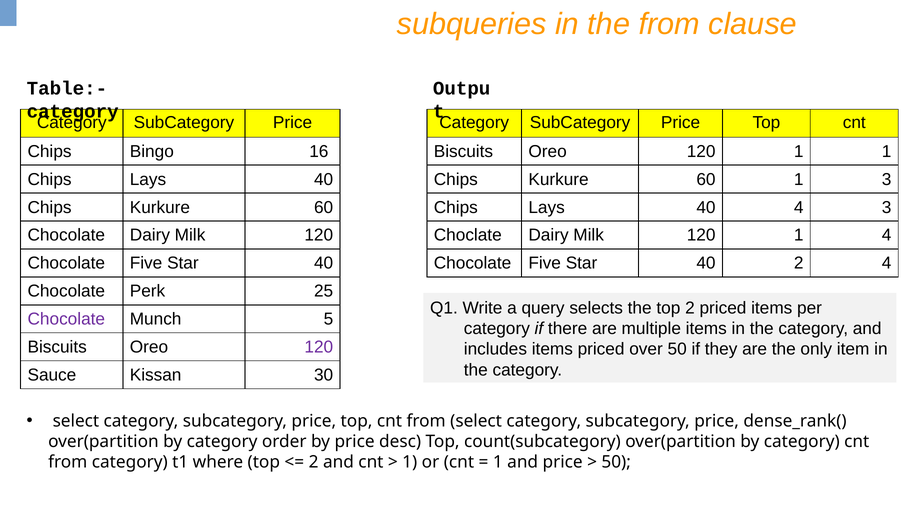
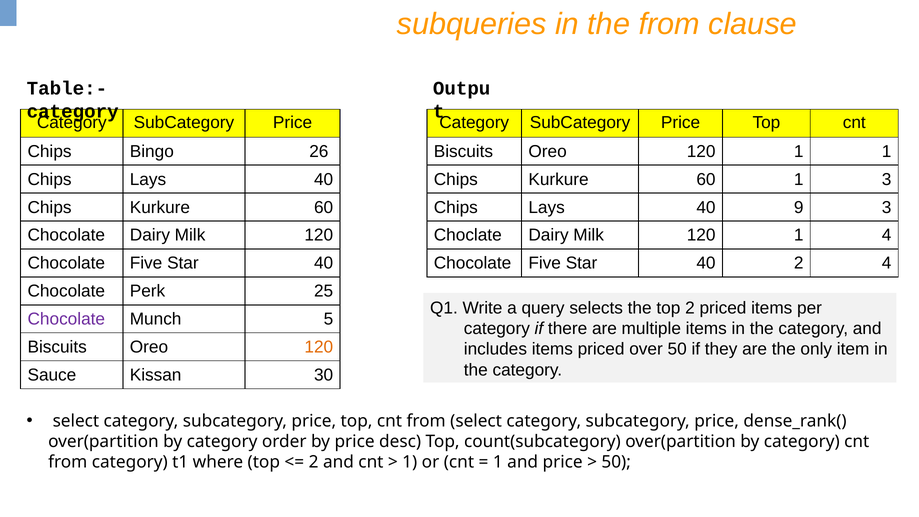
16: 16 -> 26
40 4: 4 -> 9
120 at (319, 347) colour: purple -> orange
